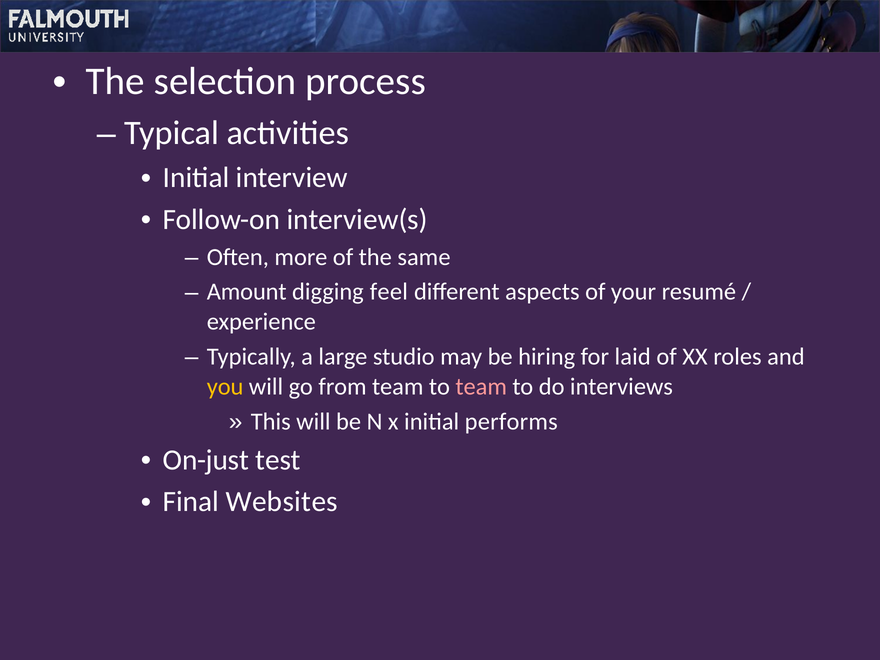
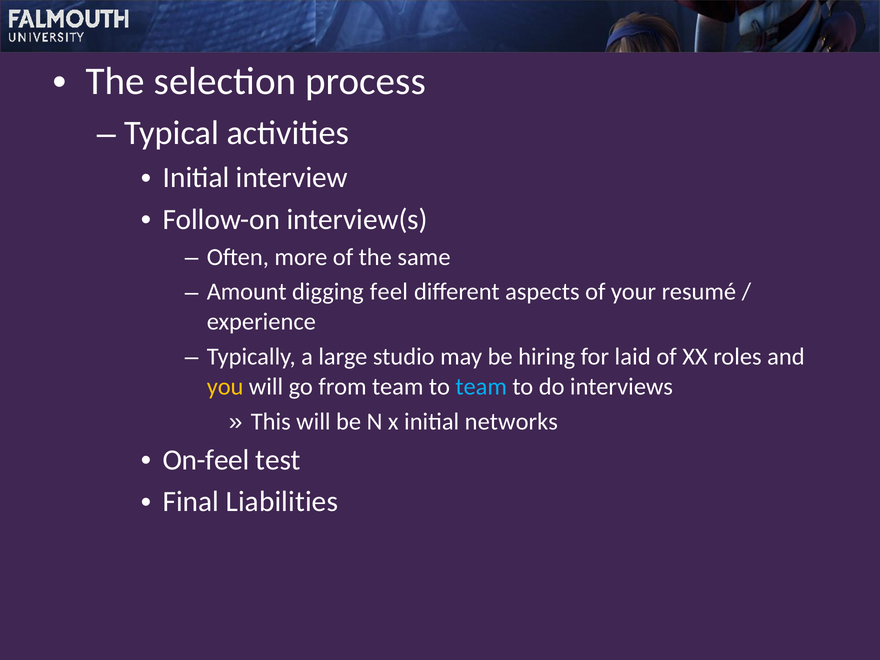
team at (481, 387) colour: pink -> light blue
performs: performs -> networks
On-just: On-just -> On-feel
Websites: Websites -> Liabilities
